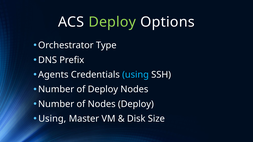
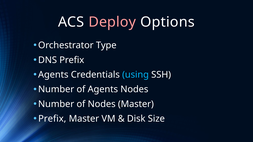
Deploy at (112, 22) colour: light green -> pink
of Deploy: Deploy -> Agents
Nodes Deploy: Deploy -> Master
Using at (52, 119): Using -> Prefix
